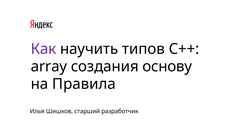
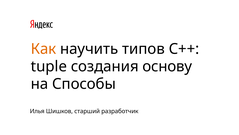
Как colour: purple -> orange
array: array -> tuple
Правила: Правила -> Способы
